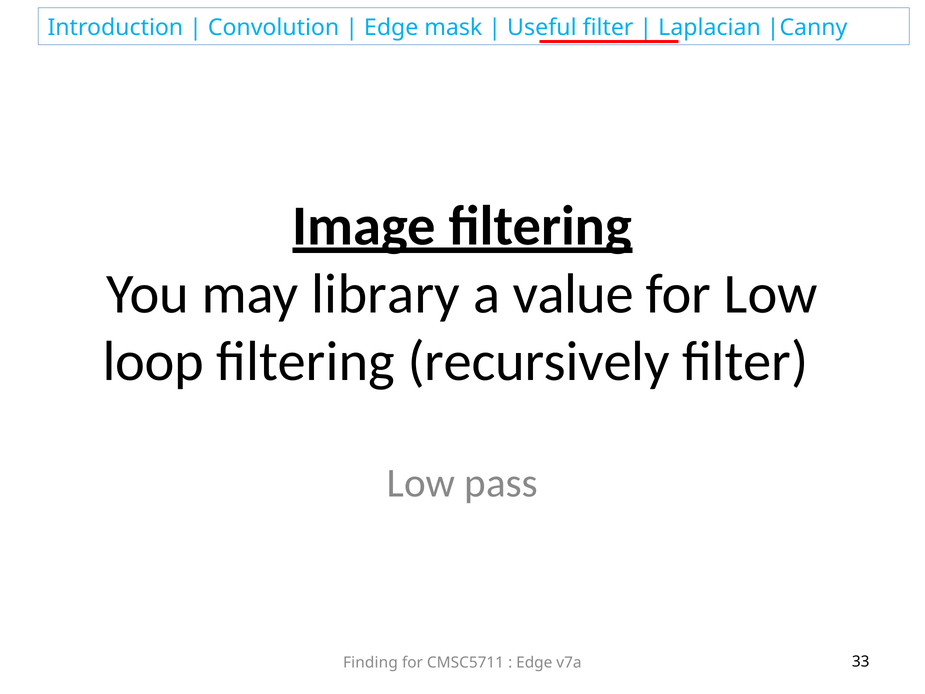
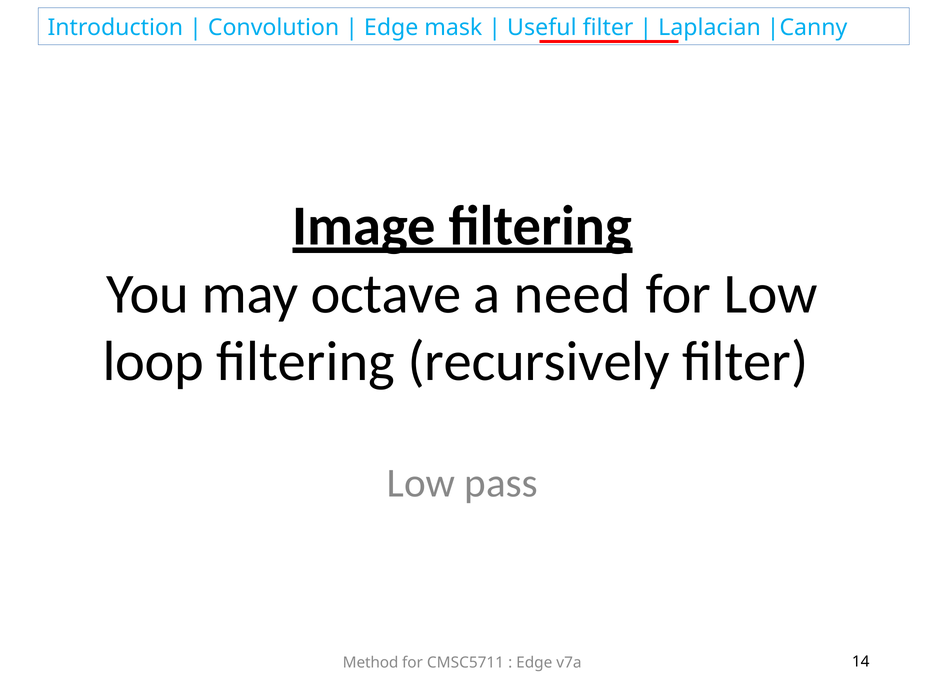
library: library -> octave
value: value -> need
Finding: Finding -> Method
33: 33 -> 14
